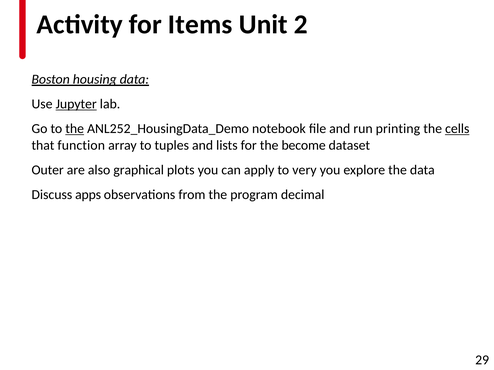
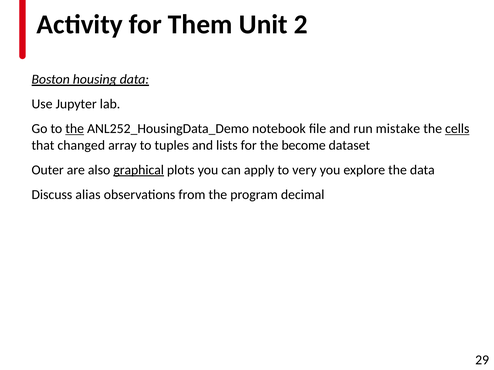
Items: Items -> Them
Jupyter underline: present -> none
printing: printing -> mistake
function: function -> changed
graphical underline: none -> present
apps: apps -> alias
